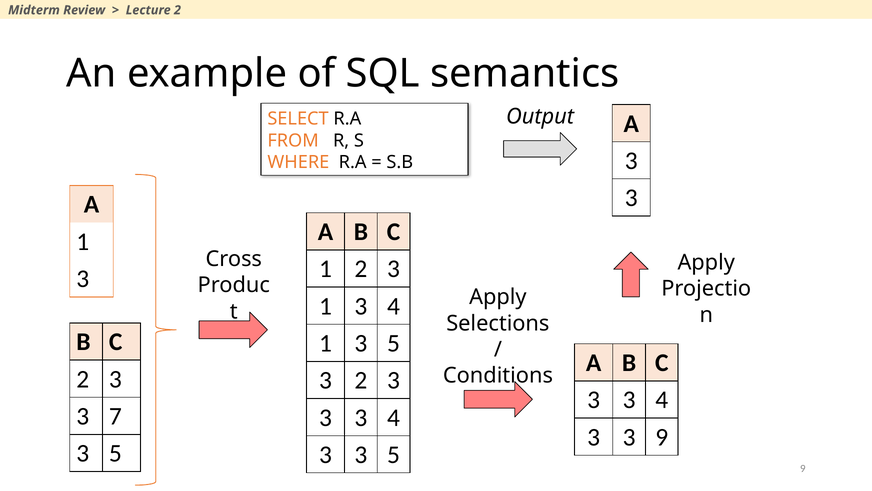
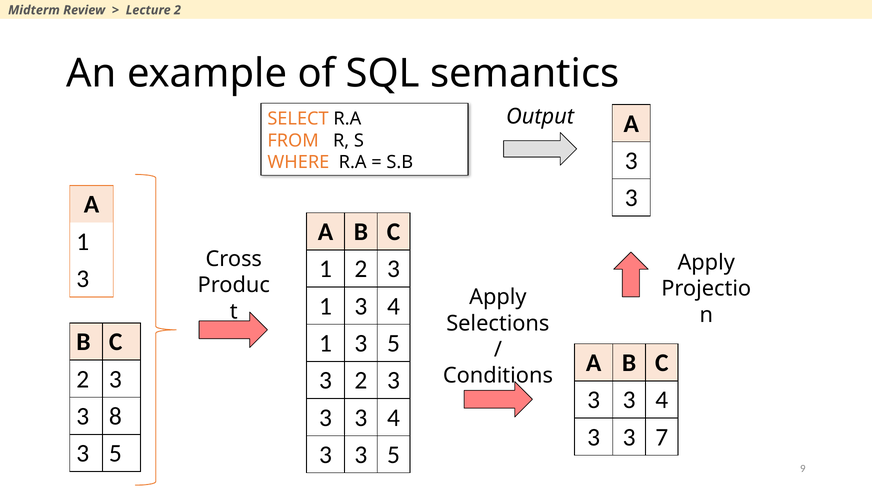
7: 7 -> 8
3 9: 9 -> 7
